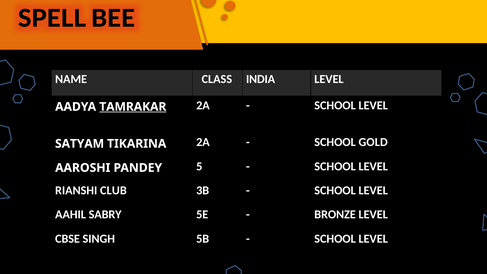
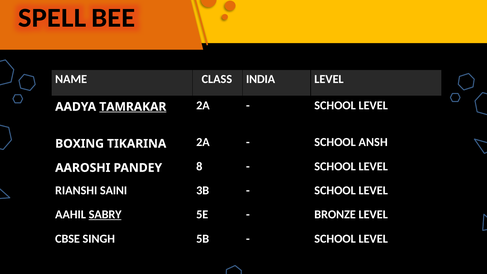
SATYAM: SATYAM -> BOXING
GOLD: GOLD -> ANSH
5: 5 -> 8
CLUB: CLUB -> SAINI
SABRY underline: none -> present
